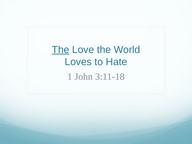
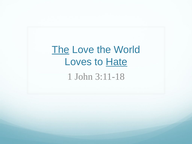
Hate underline: none -> present
